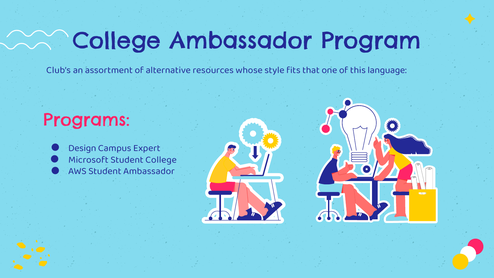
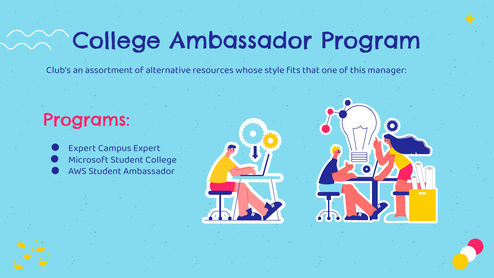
language: language -> manager
Design at (82, 148): Design -> Expert
